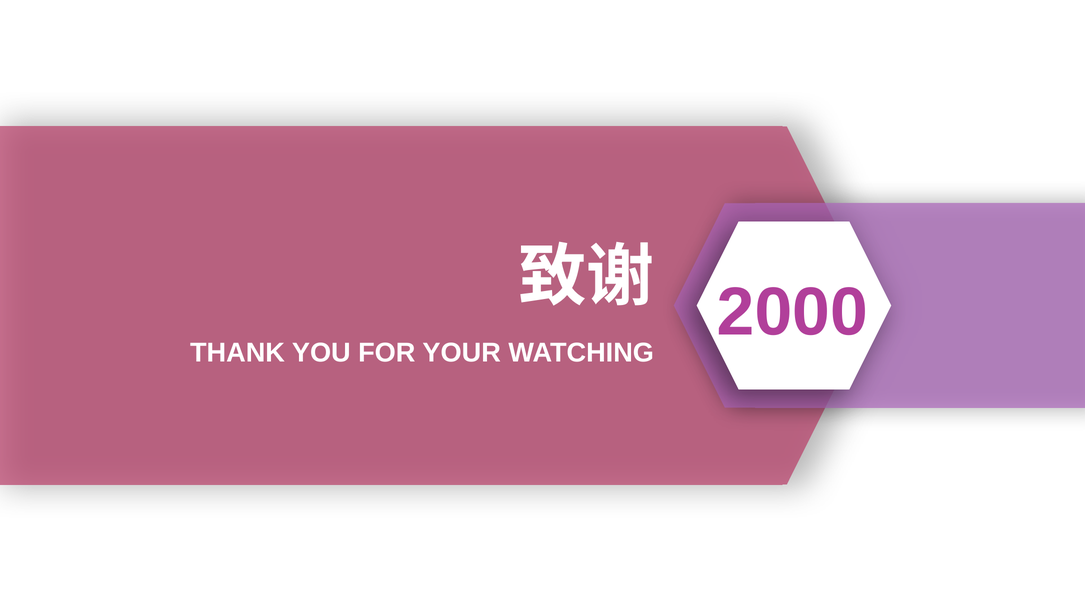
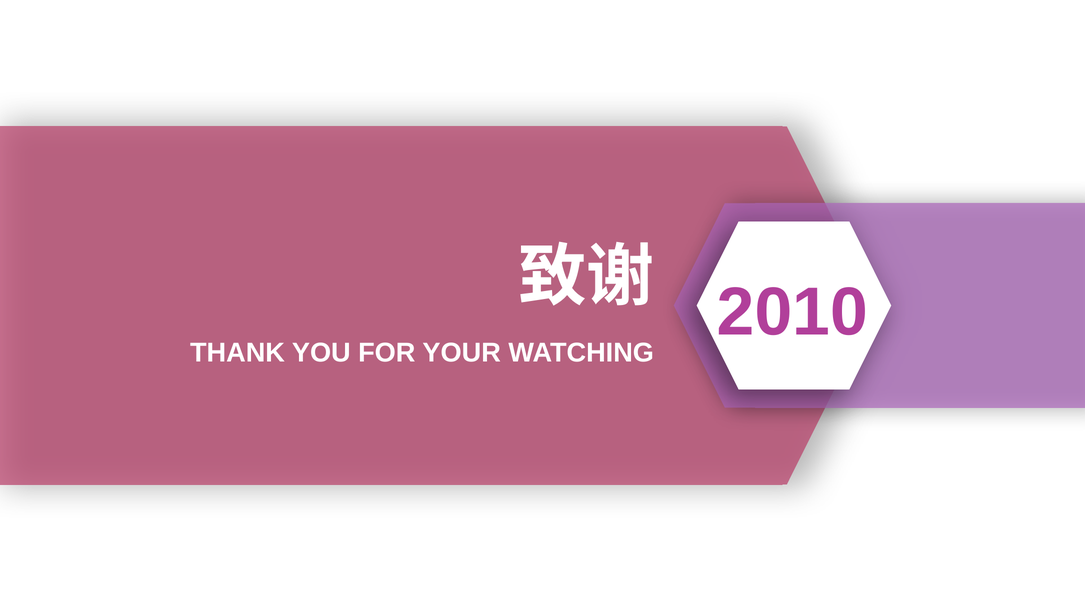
2000: 2000 -> 2010
